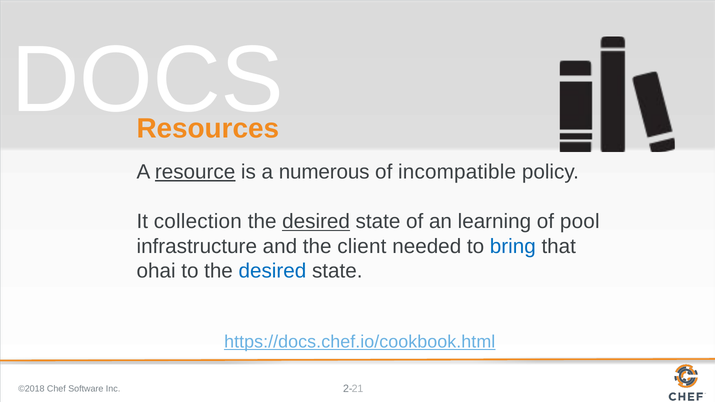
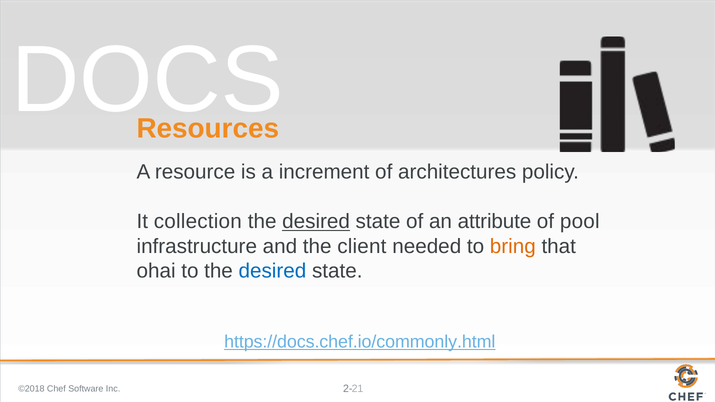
resource underline: present -> none
numerous: numerous -> increment
incompatible: incompatible -> architectures
learning: learning -> attribute
bring colour: blue -> orange
https://docs.chef.io/cookbook.html: https://docs.chef.io/cookbook.html -> https://docs.chef.io/commonly.html
